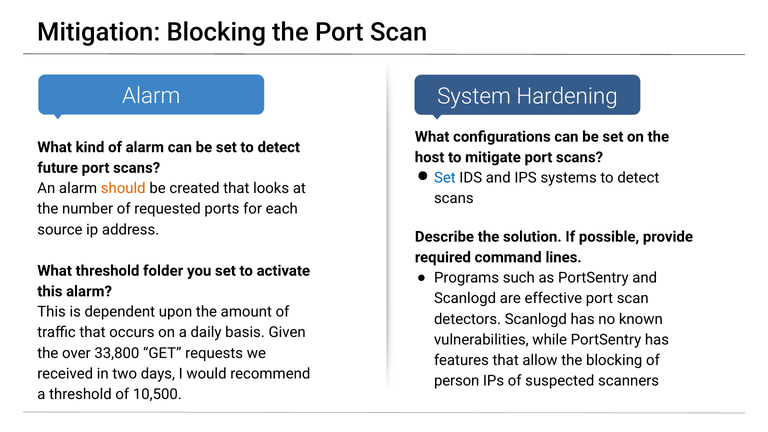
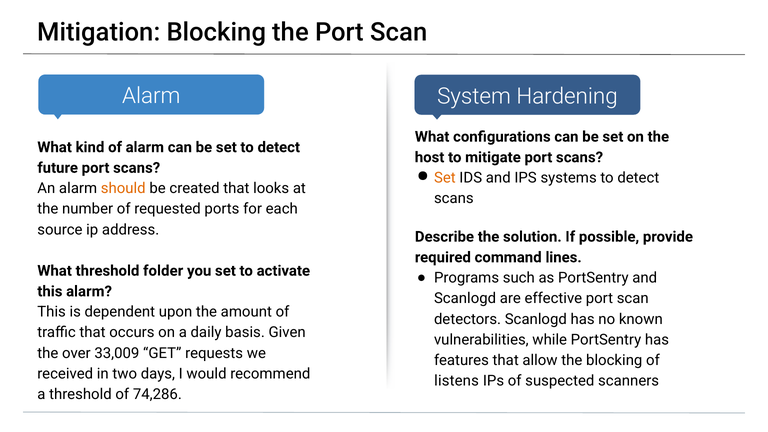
Set at (445, 178) colour: blue -> orange
33,800: 33,800 -> 33,009
person: person -> listens
10,500: 10,500 -> 74,286
